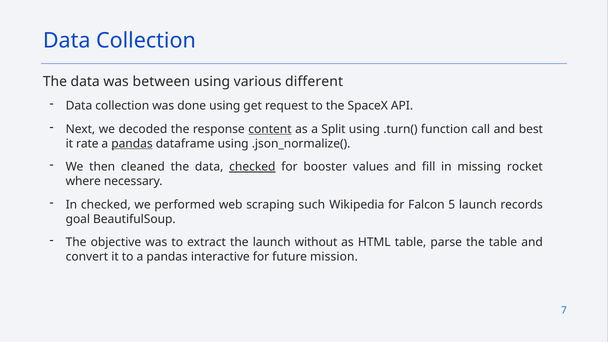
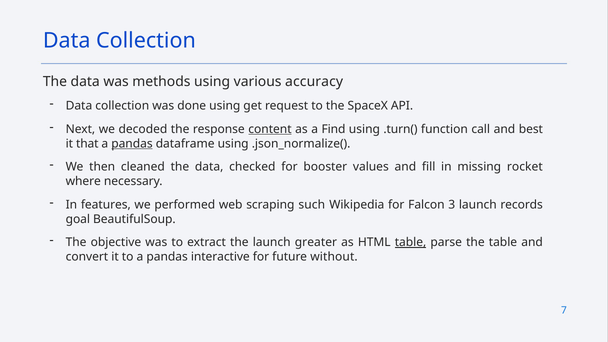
between: between -> methods
different: different -> accuracy
Split: Split -> Find
rate: rate -> that
checked at (252, 167) underline: present -> none
In checked: checked -> features
5: 5 -> 3
without: without -> greater
table at (411, 242) underline: none -> present
mission: mission -> without
